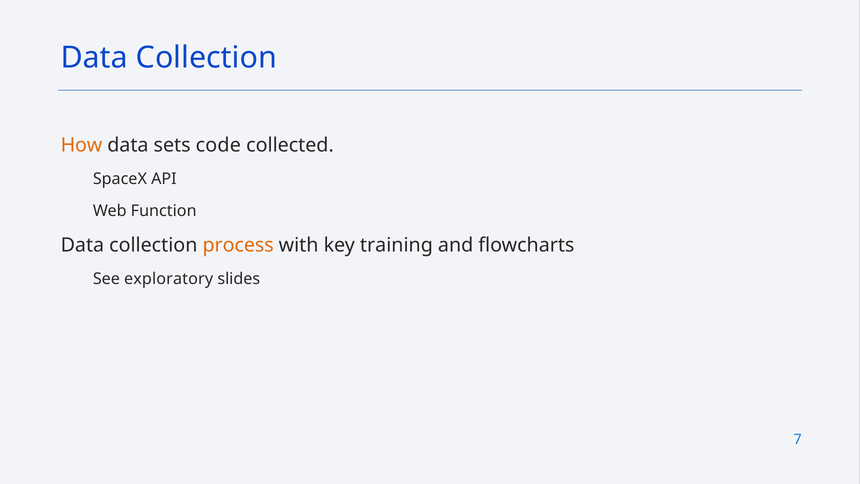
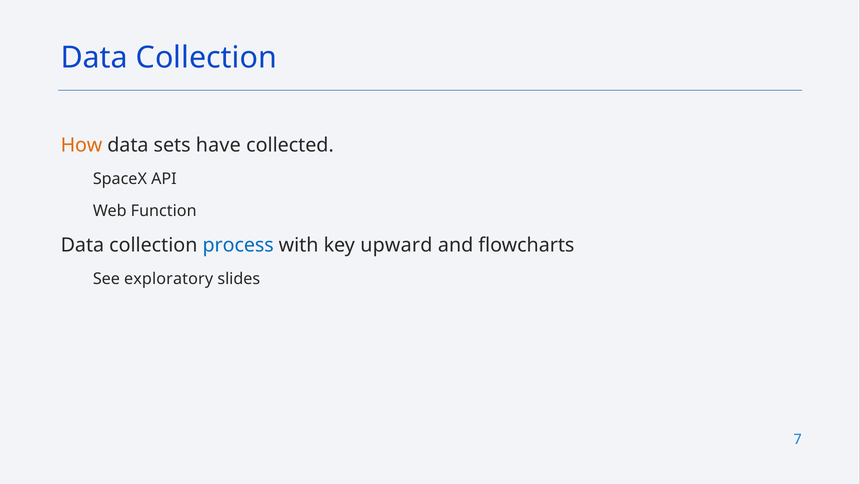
code: code -> have
process colour: orange -> blue
training: training -> upward
